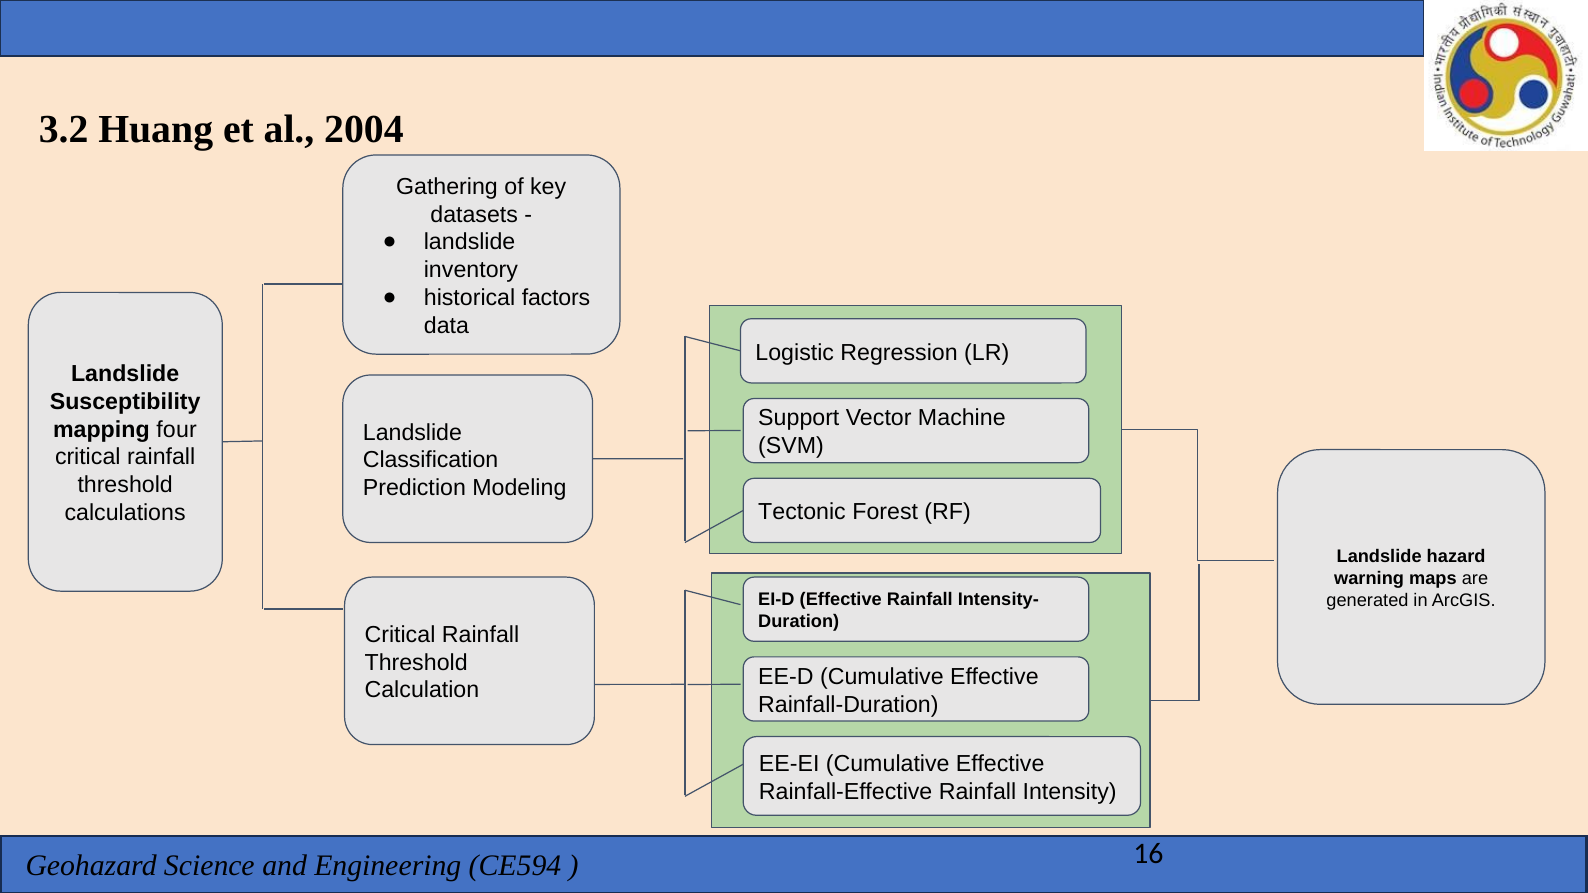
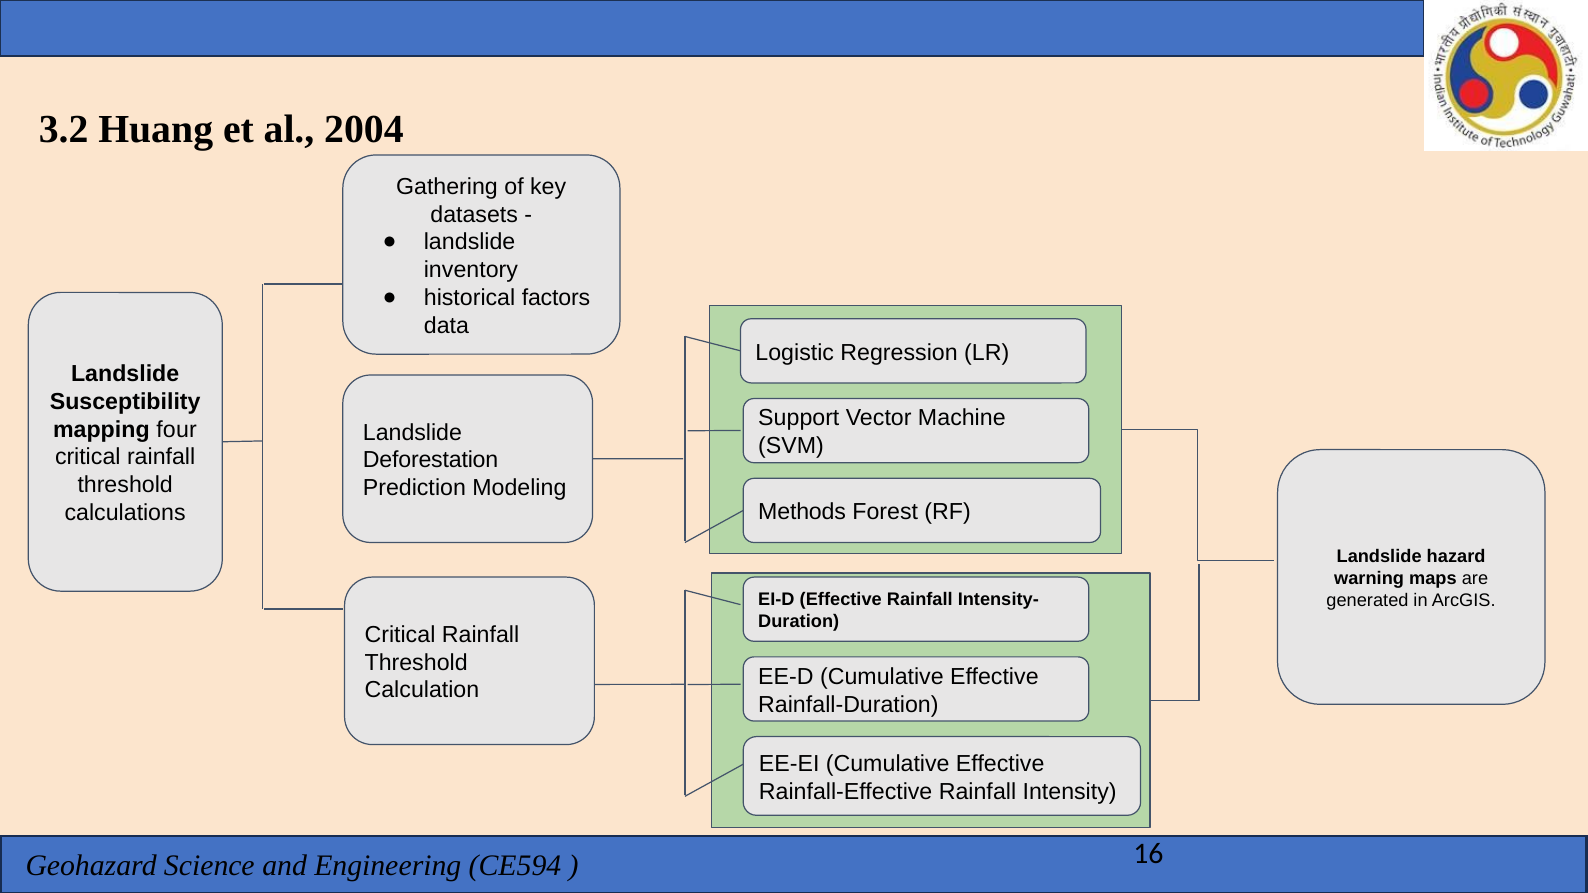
Classification: Classification -> Deforestation
Tectonic: Tectonic -> Methods
